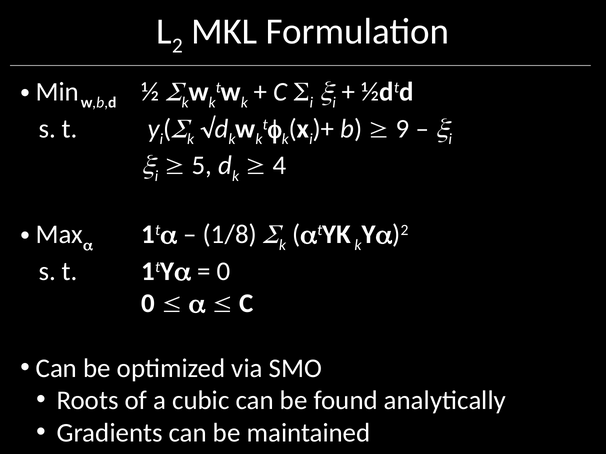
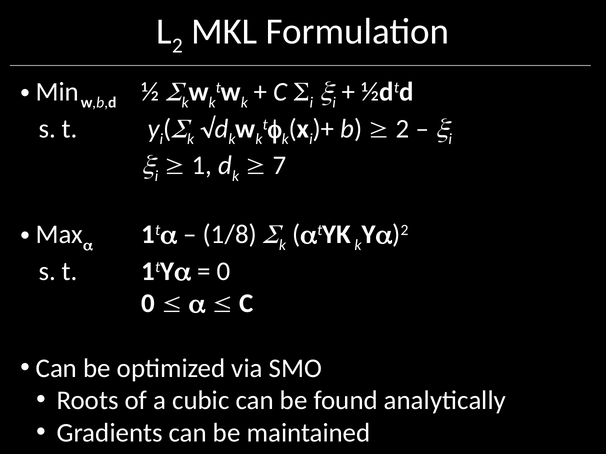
9 at (403, 129): 9 -> 2
5: 5 -> 1
4: 4 -> 7
